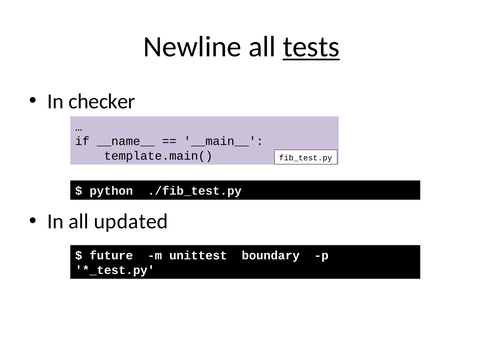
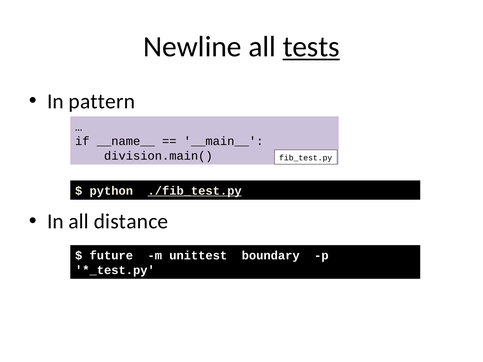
checker: checker -> pattern
template.main(: template.main( -> division.main(
./fib_test.py underline: none -> present
updated: updated -> distance
